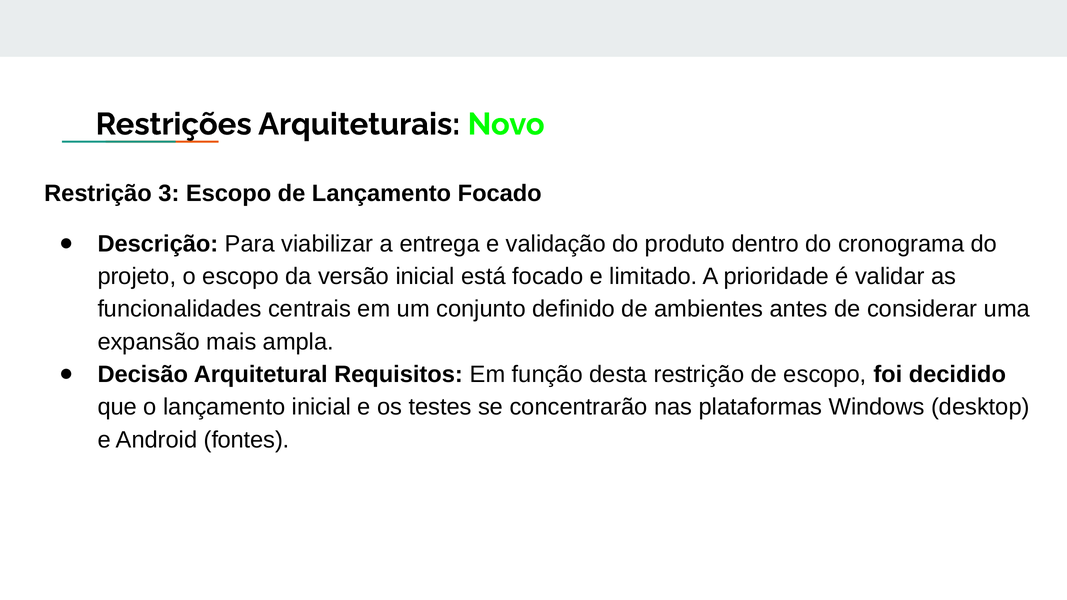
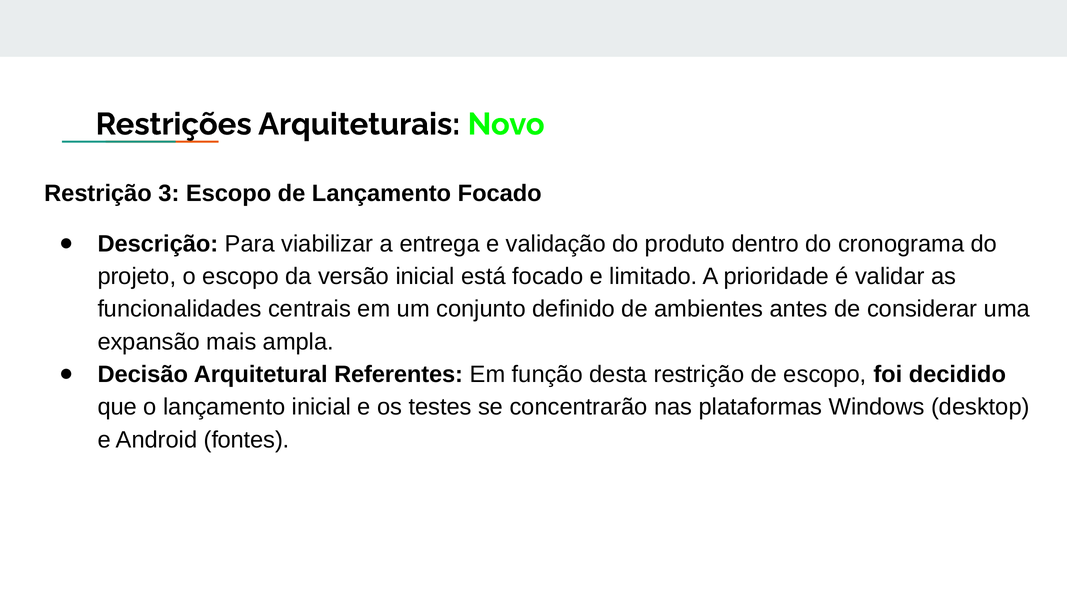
Requisitos: Requisitos -> Referentes
